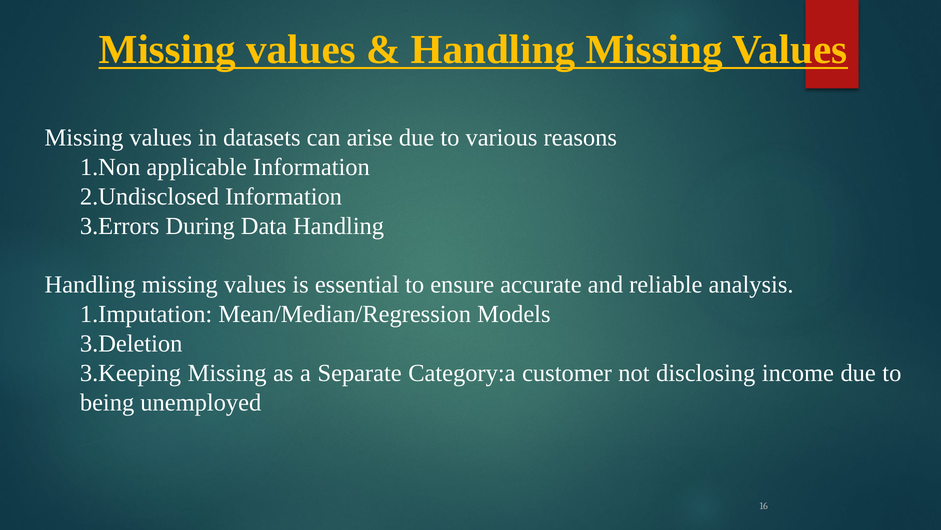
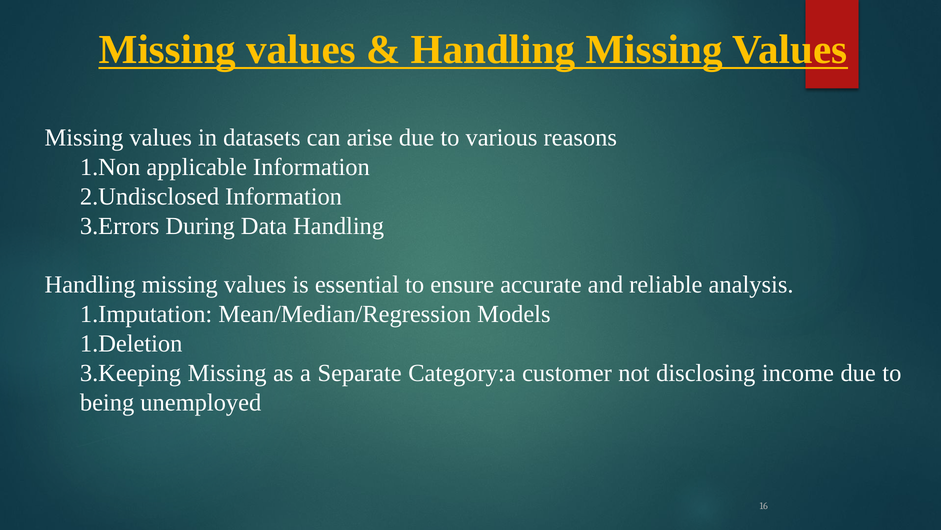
3.Deletion: 3.Deletion -> 1.Deletion
